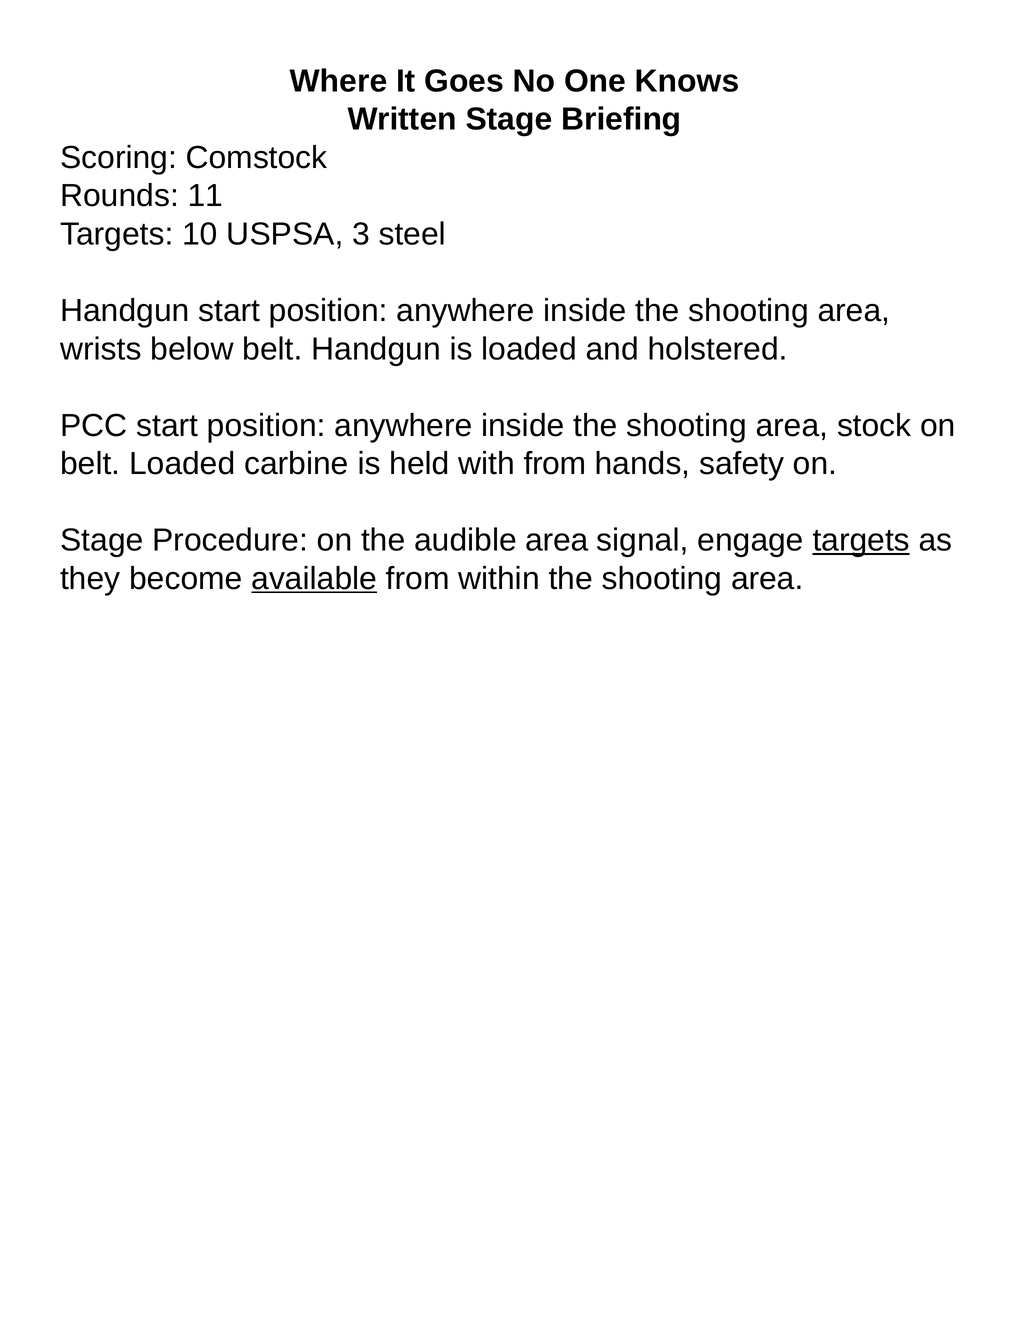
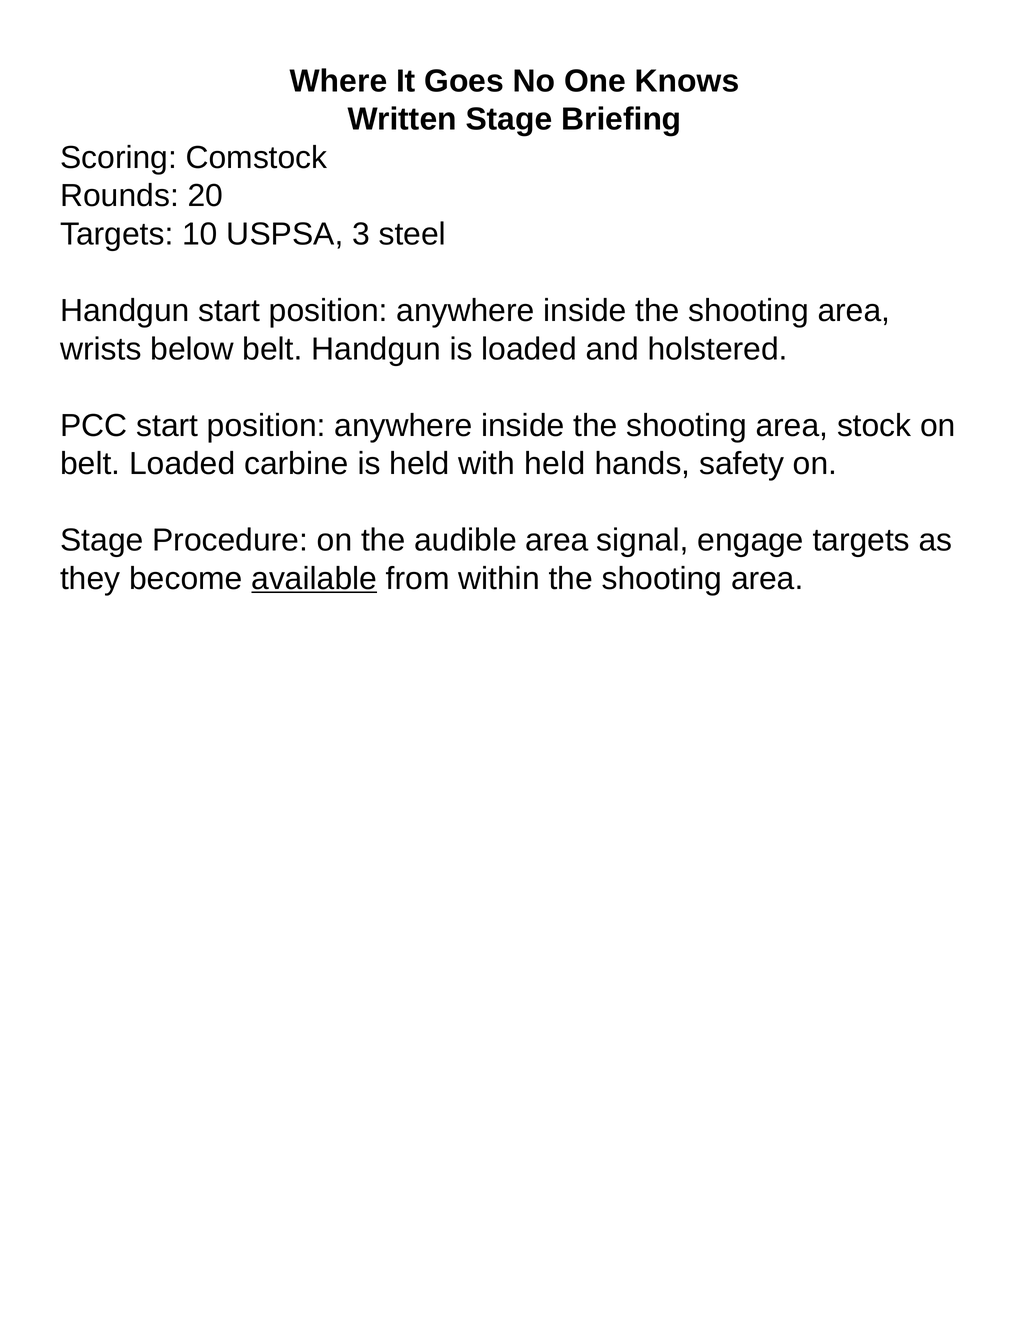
11: 11 -> 20
with from: from -> held
targets at (861, 540) underline: present -> none
